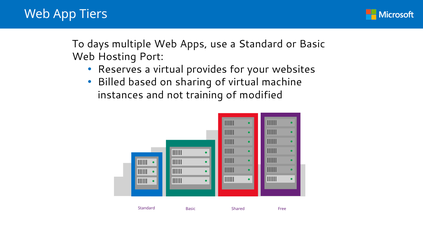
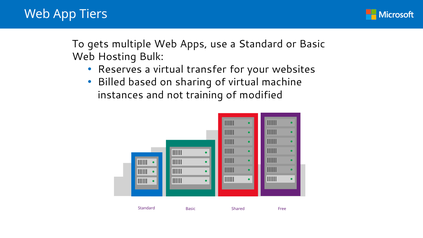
days: days -> gets
Port: Port -> Bulk
provides: provides -> transfer
